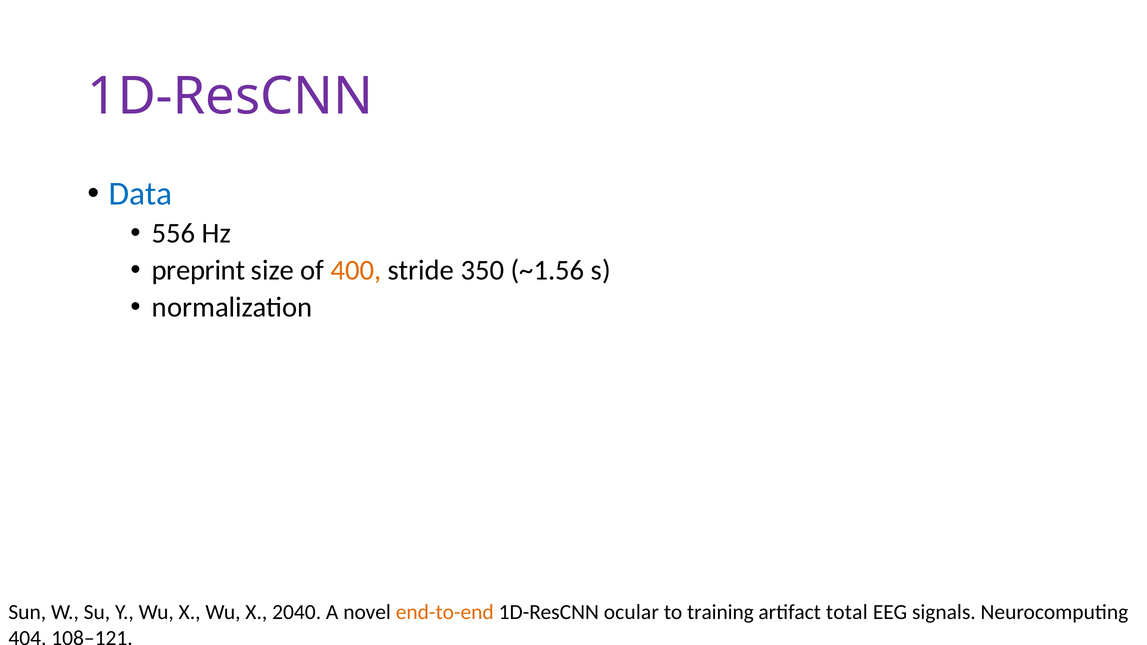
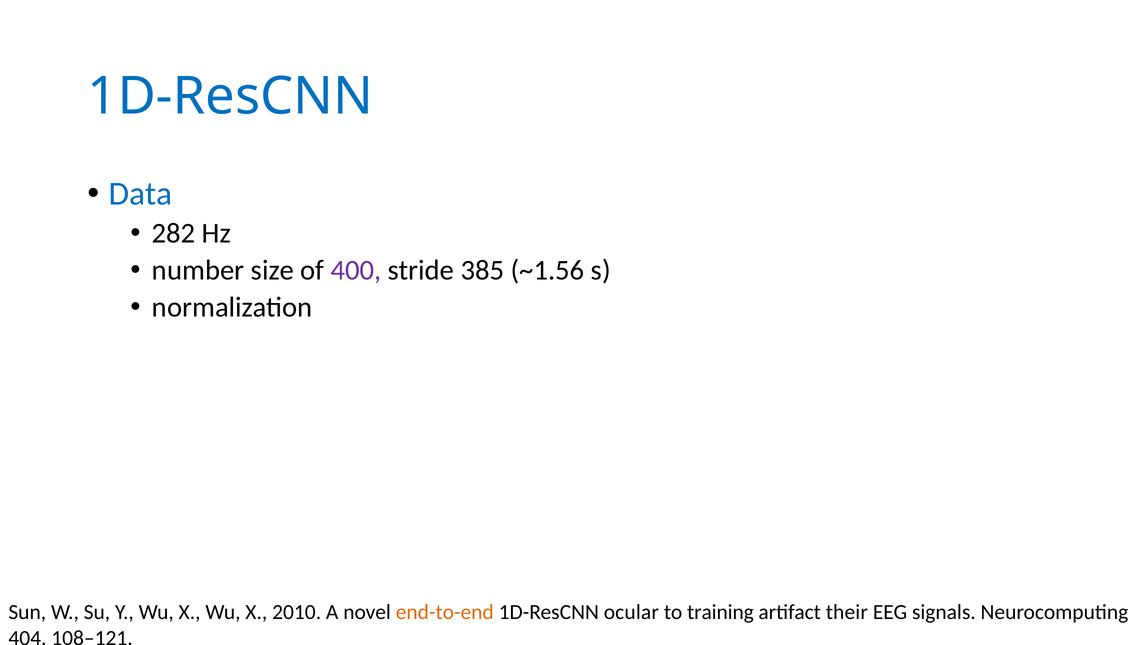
1D-ResCNN at (230, 96) colour: purple -> blue
556: 556 -> 282
preprint: preprint -> number
400 colour: orange -> purple
350: 350 -> 385
2040: 2040 -> 2010
total: total -> their
